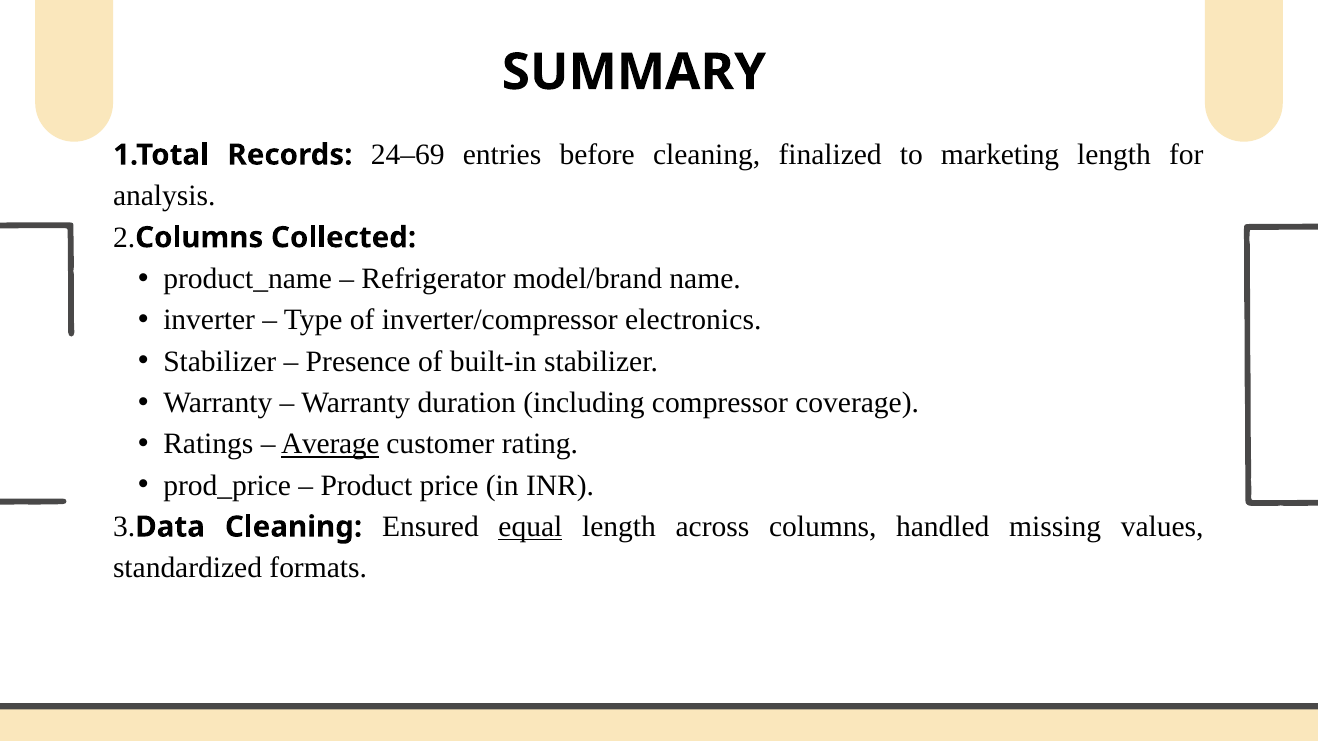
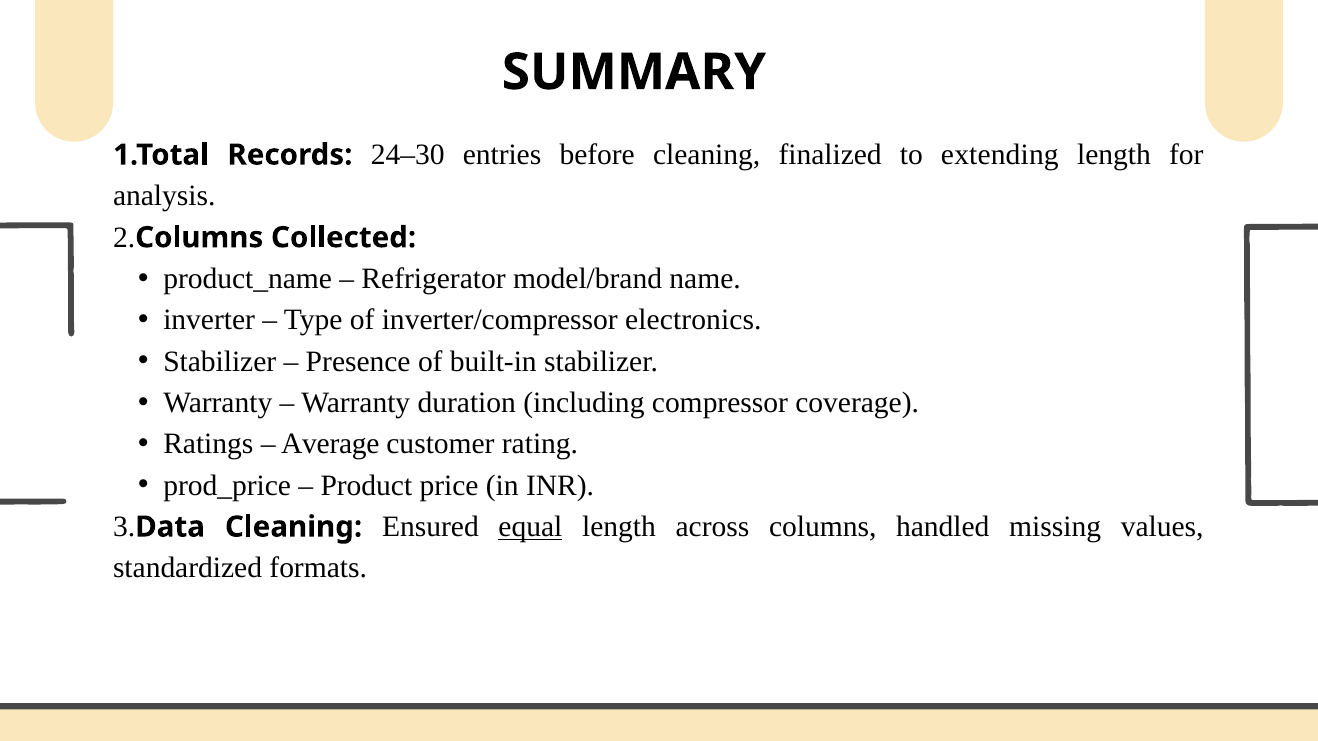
24–69: 24–69 -> 24–30
marketing: marketing -> extending
Average underline: present -> none
